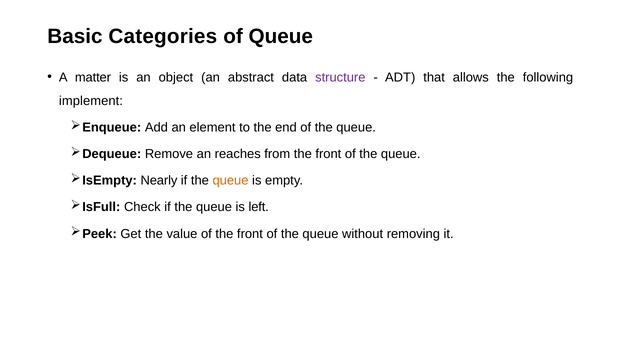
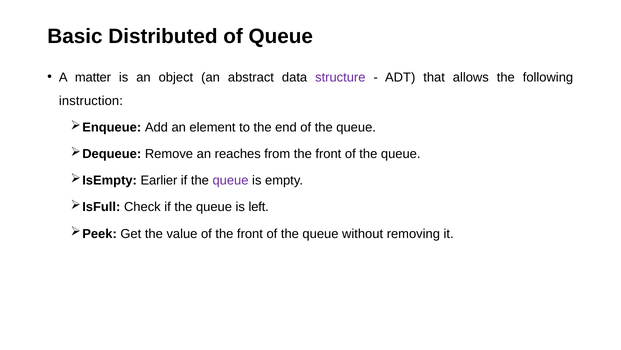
Categories: Categories -> Distributed
implement: implement -> instruction
Nearly: Nearly -> Earlier
queue at (231, 180) colour: orange -> purple
